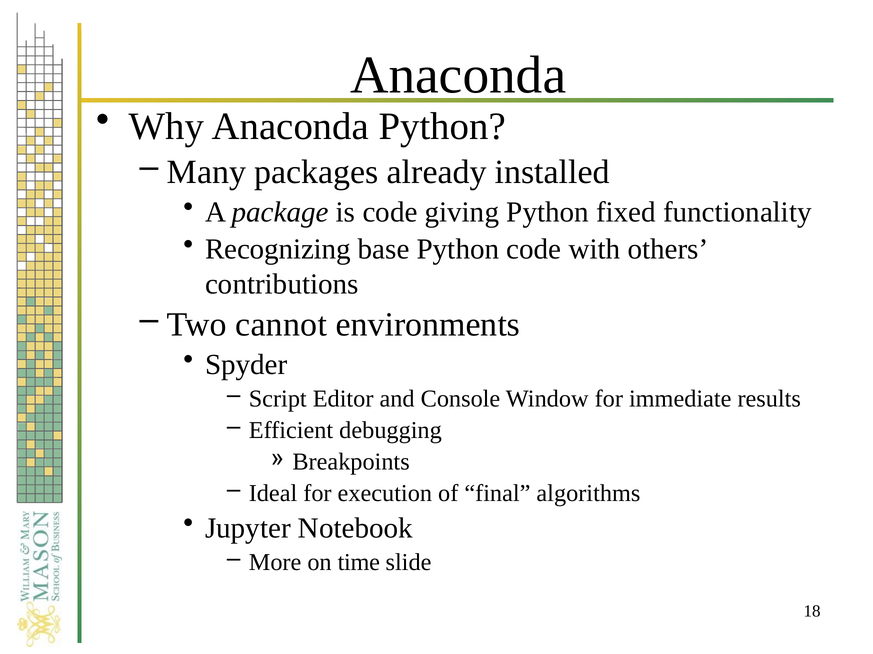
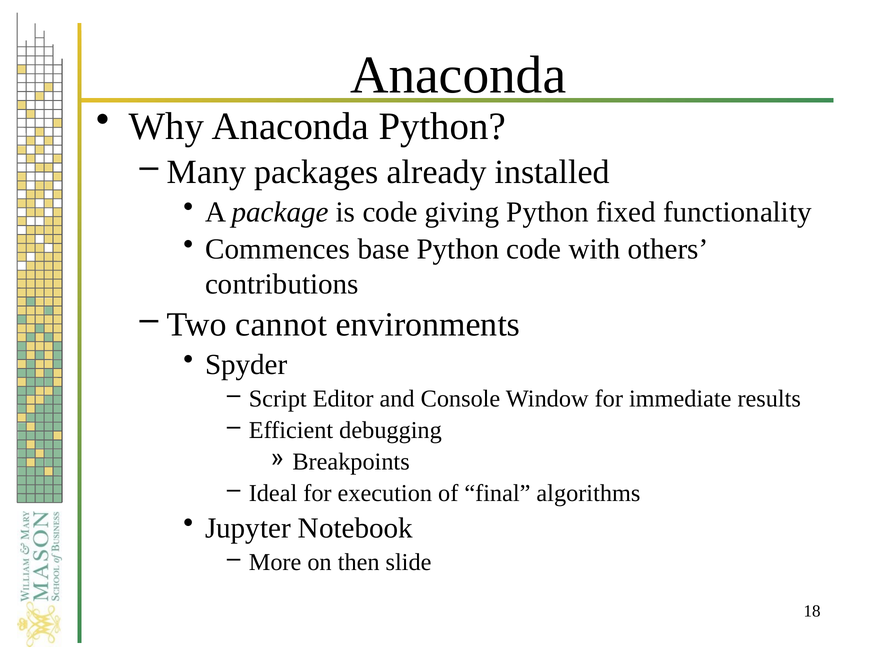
Recognizing: Recognizing -> Commences
time: time -> then
